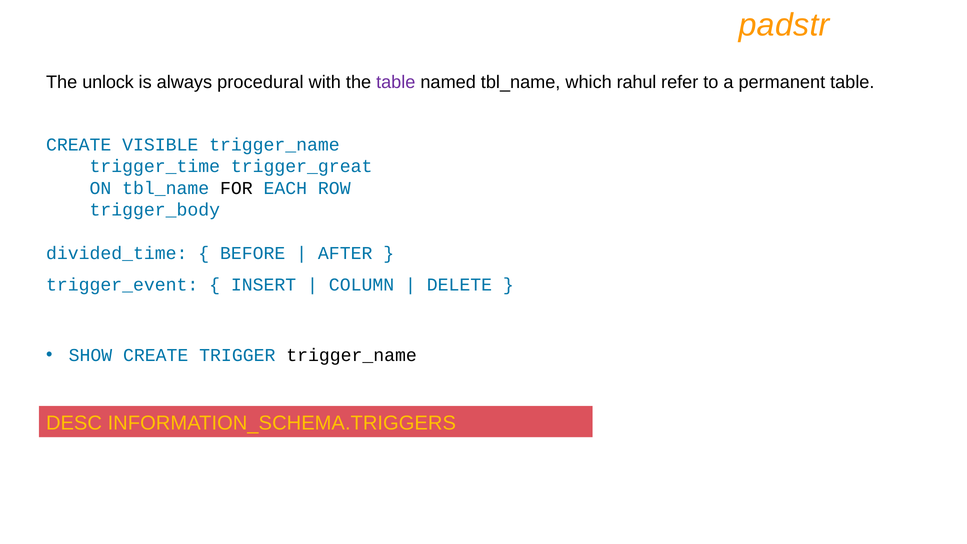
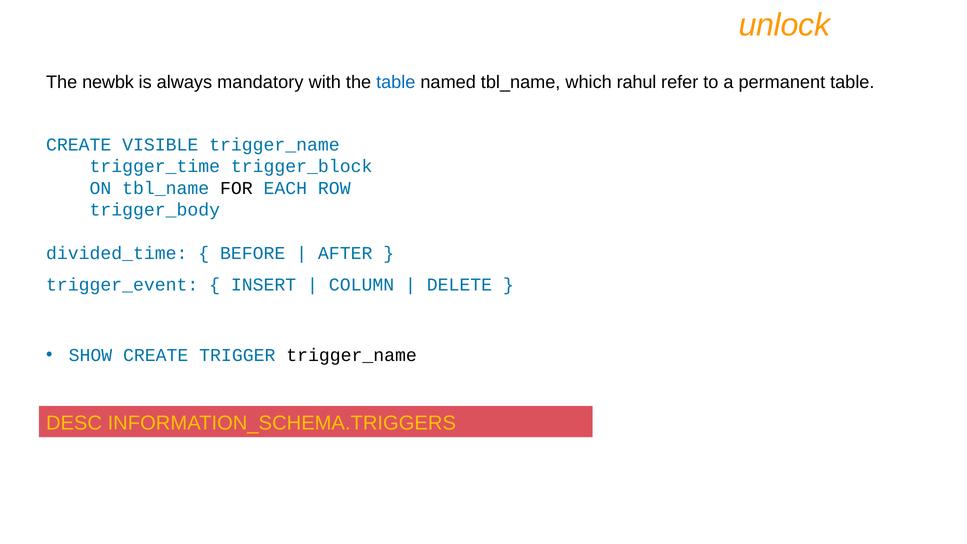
padstr: padstr -> unlock
unlock: unlock -> newbk
procedural: procedural -> mandatory
table at (396, 82) colour: purple -> blue
trigger_great: trigger_great -> trigger_block
